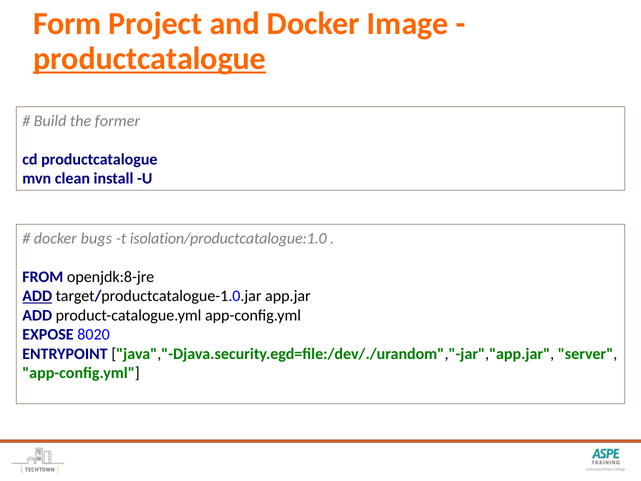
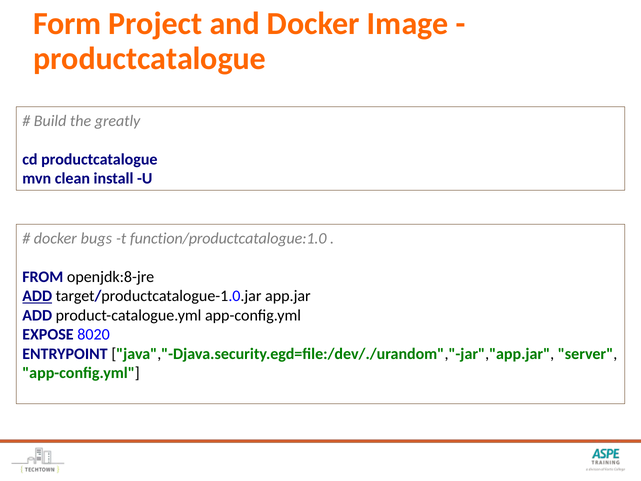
productcatalogue at (150, 58) underline: present -> none
former: former -> greatly
isolation/productcatalogue:1.0: isolation/productcatalogue:1.0 -> function/productcatalogue:1.0
